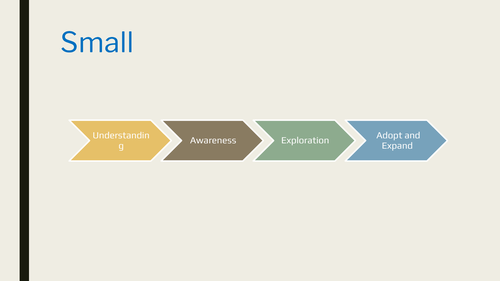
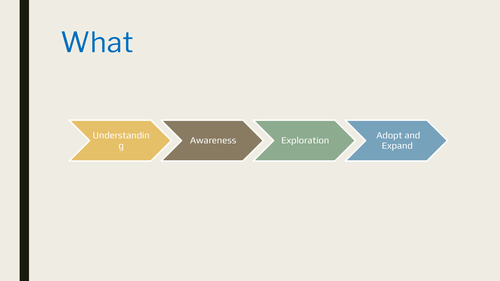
Small: Small -> What
